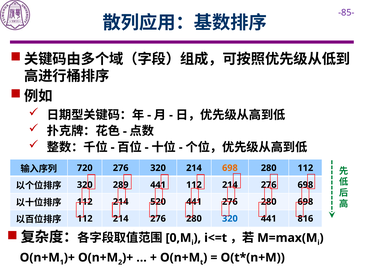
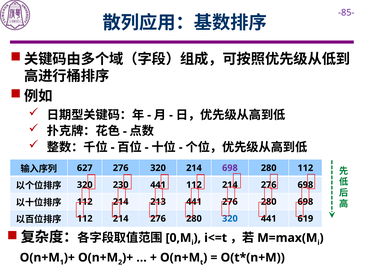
720: 720 -> 627
698 at (230, 168) colour: orange -> purple
289: 289 -> 230
520: 520 -> 213
816: 816 -> 619
